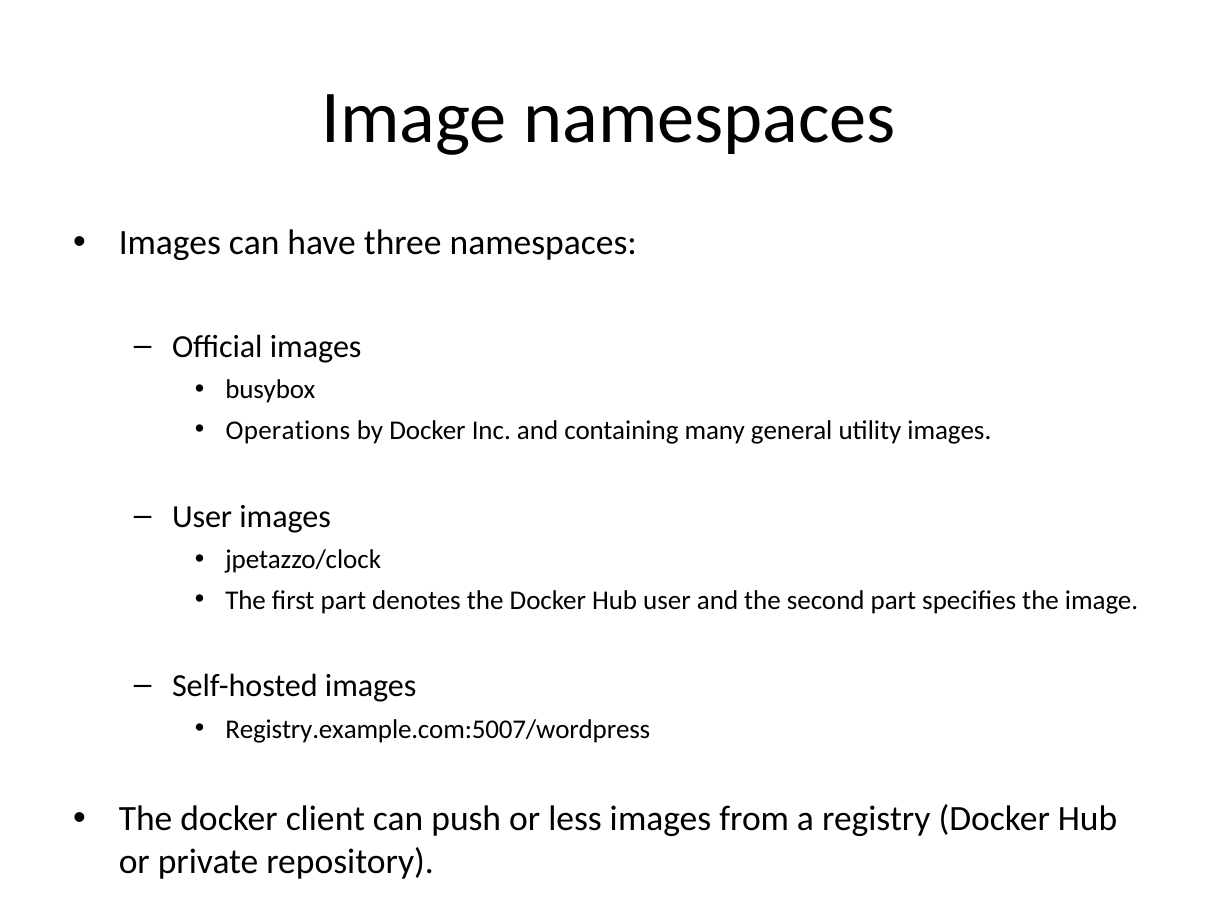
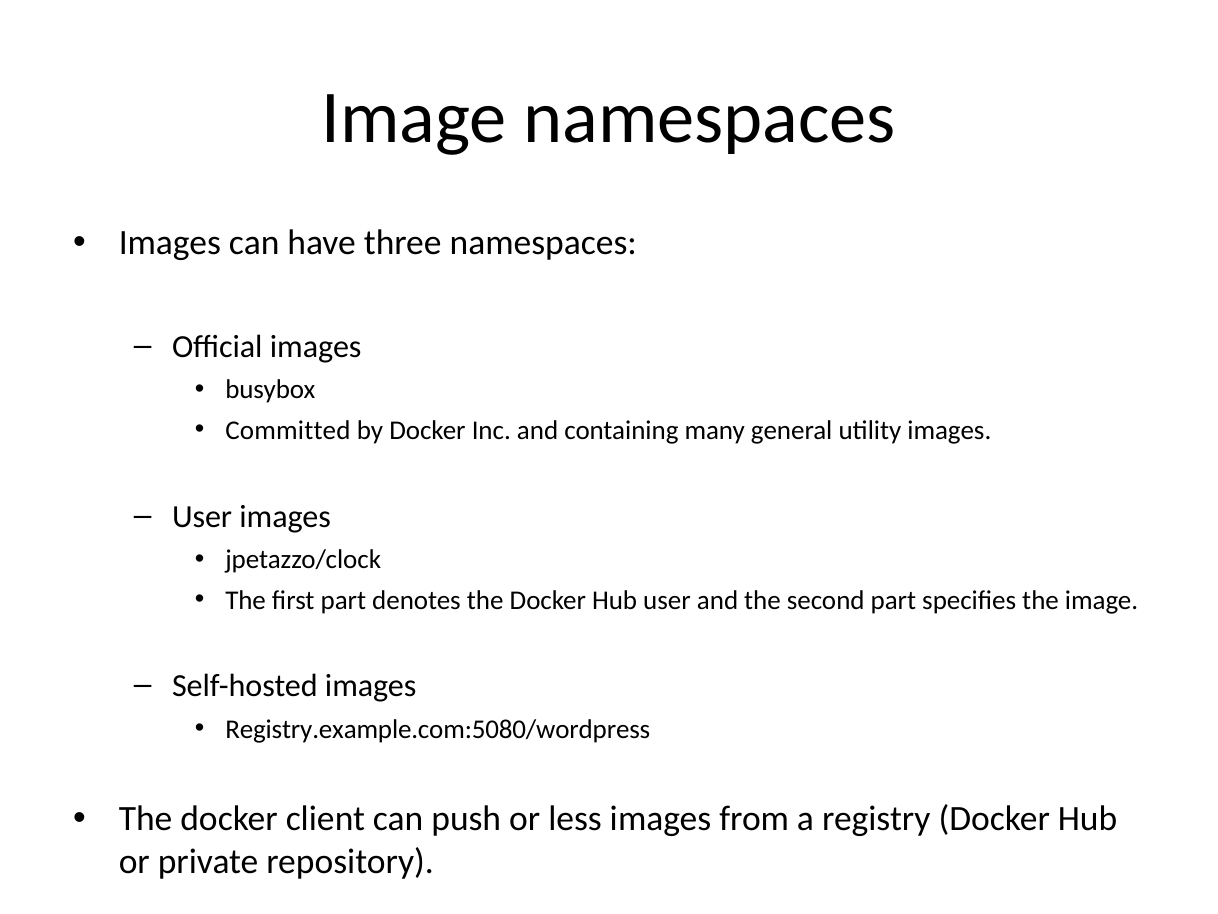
Operations: Operations -> Committed
Registry.example.com:5007/wordpress: Registry.example.com:5007/wordpress -> Registry.example.com:5080/wordpress
